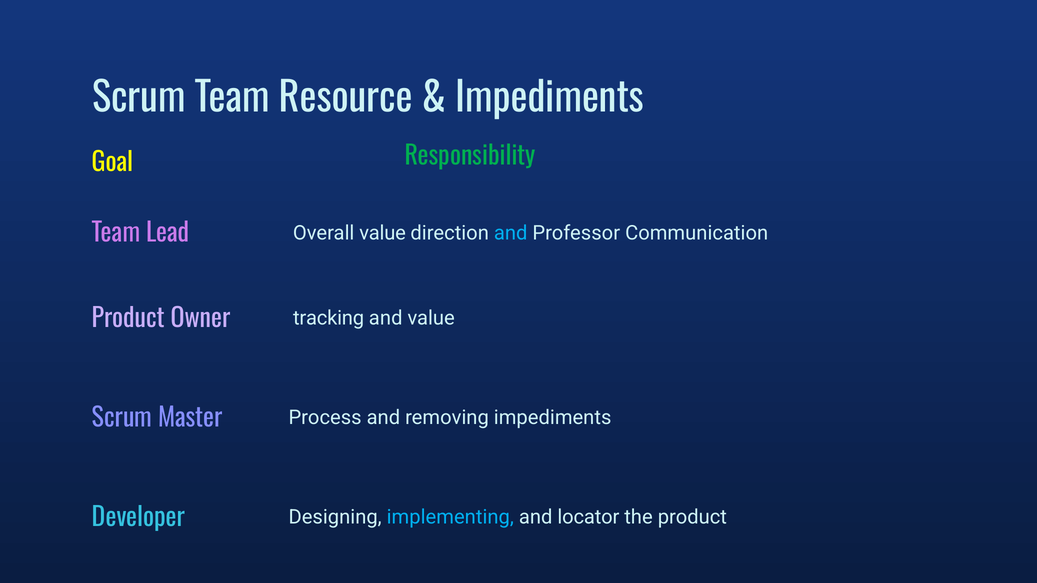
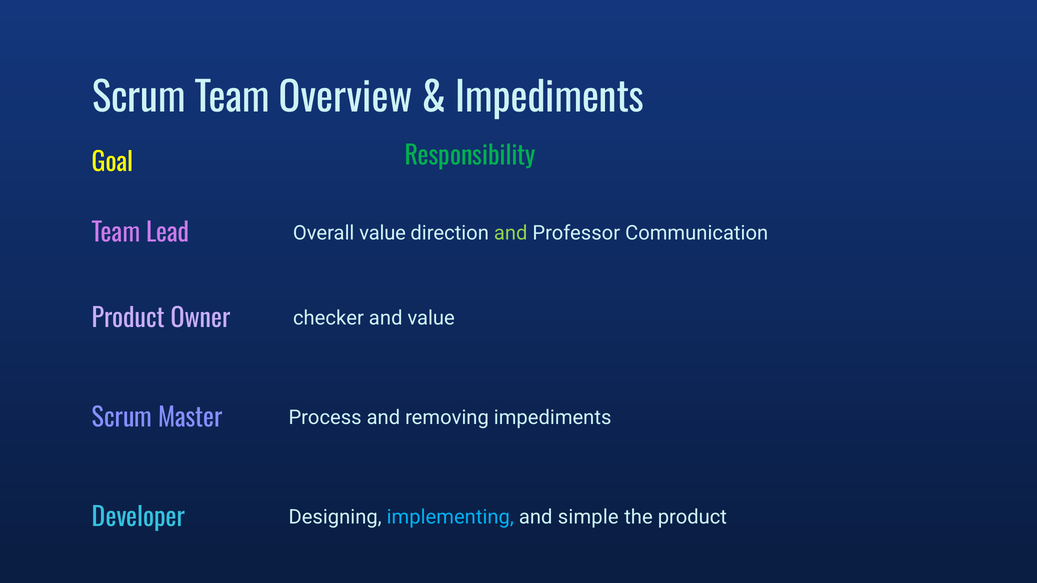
Resource: Resource -> Overview
and at (511, 233) colour: light blue -> light green
tracking: tracking -> checker
locator: locator -> simple
